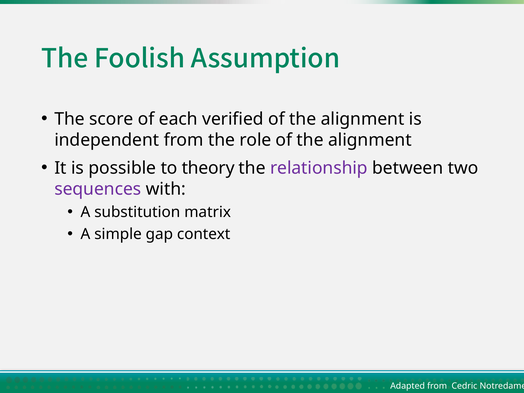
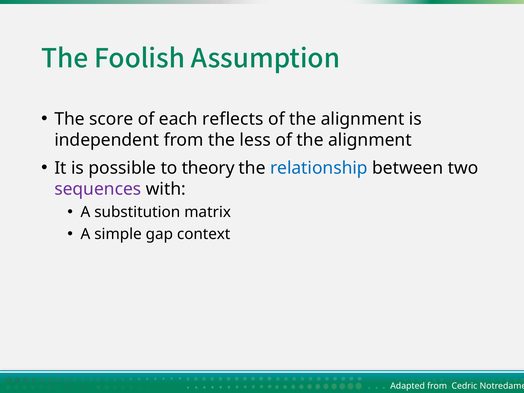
verified: verified -> reflects
role: role -> less
relationship colour: purple -> blue
